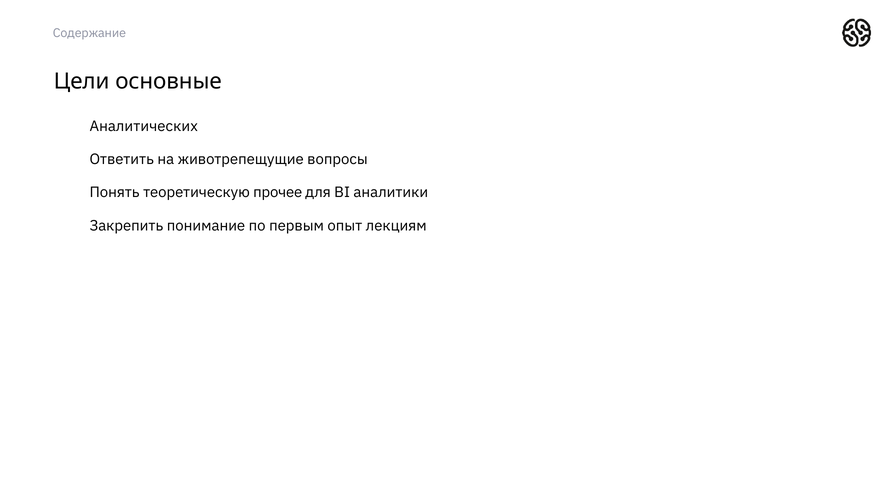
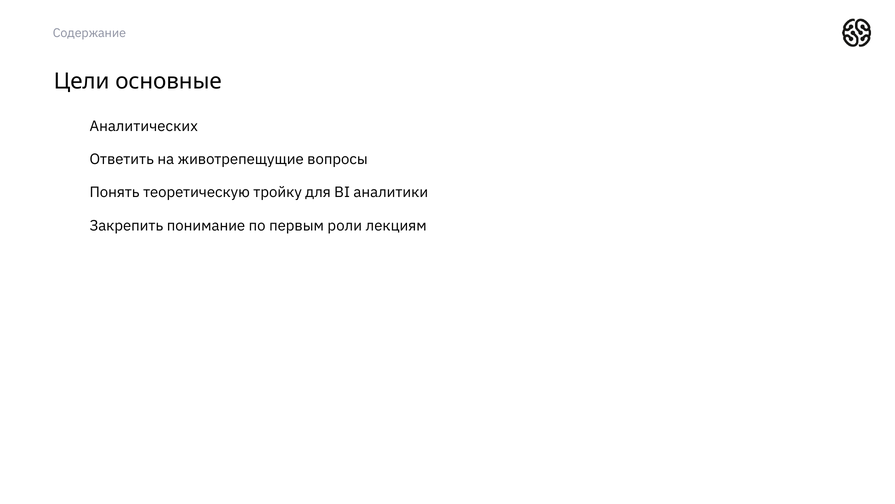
прочее: прочее -> тройку
опыт: опыт -> роли
